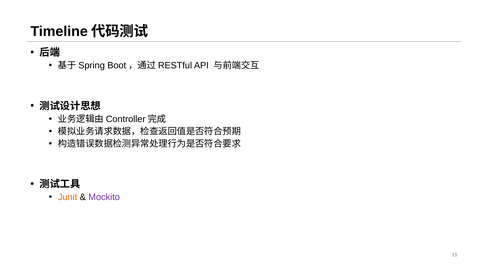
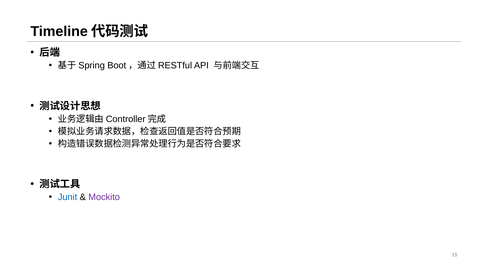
Junit colour: orange -> blue
